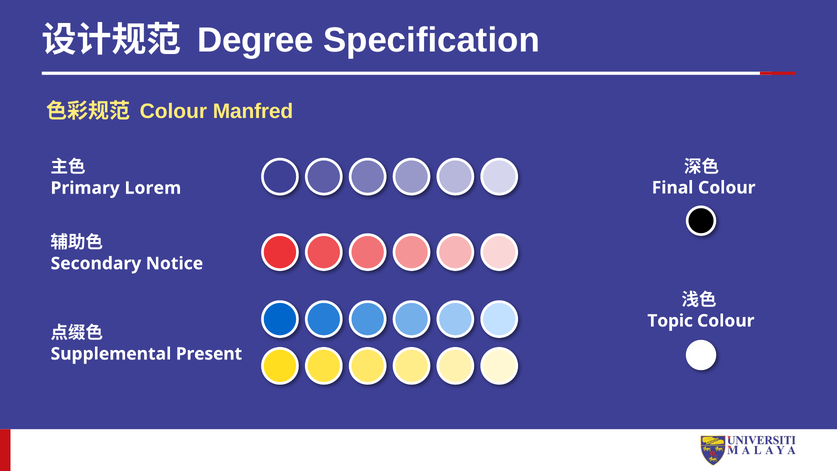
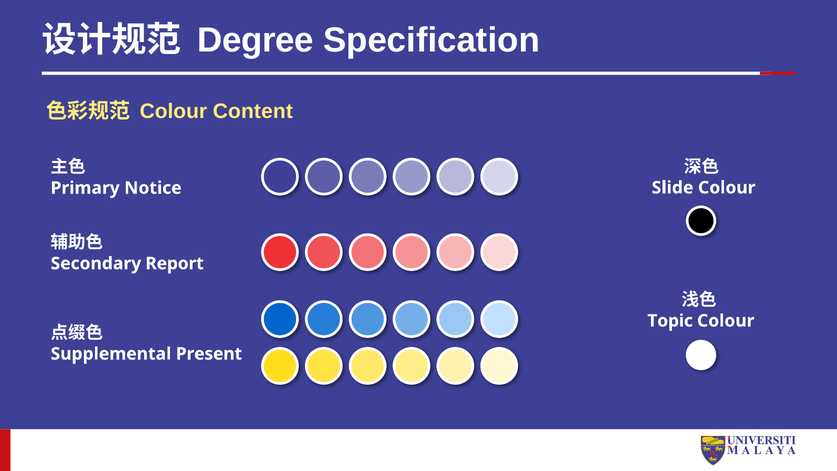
Manfred: Manfred -> Content
Final: Final -> Slide
Lorem: Lorem -> Notice
Notice: Notice -> Report
